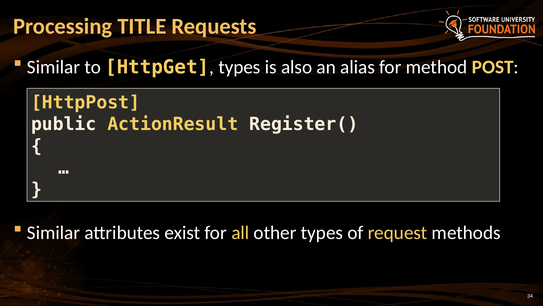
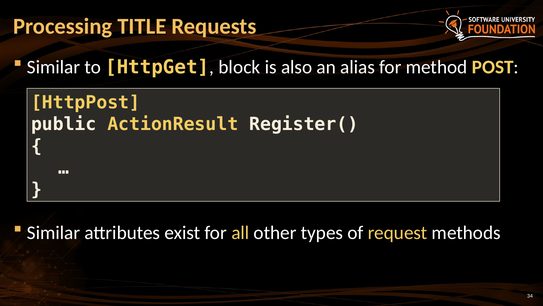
HttpGet types: types -> block
